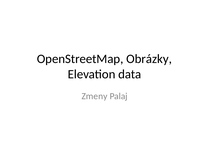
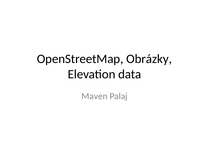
Zmeny: Zmeny -> Maven
